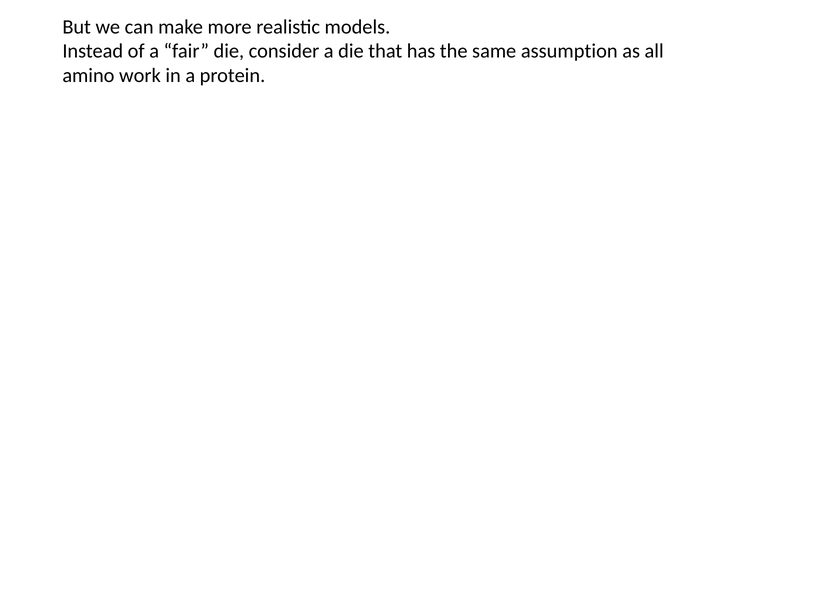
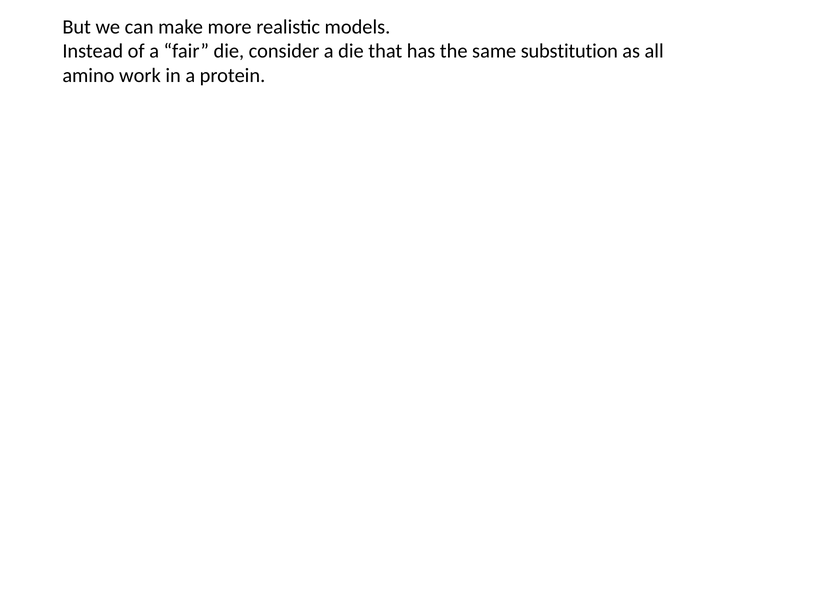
assumption: assumption -> substitution
